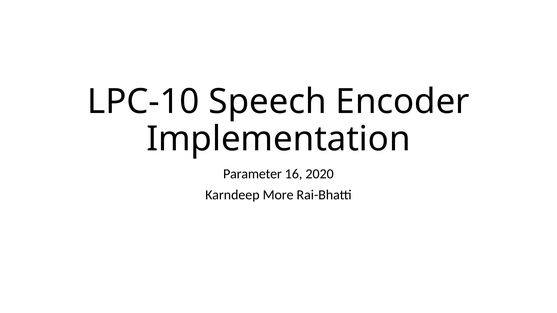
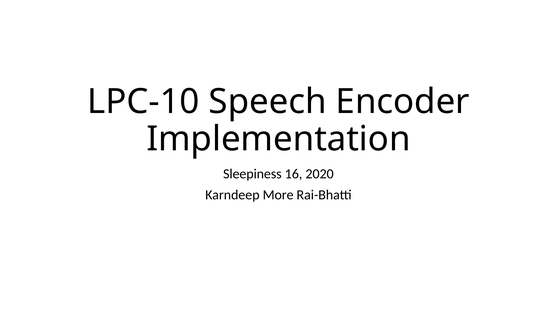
Parameter: Parameter -> Sleepiness
